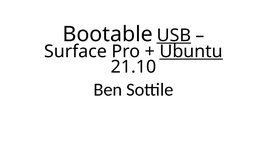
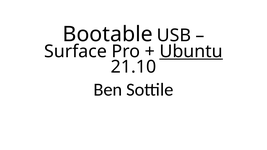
USB underline: present -> none
